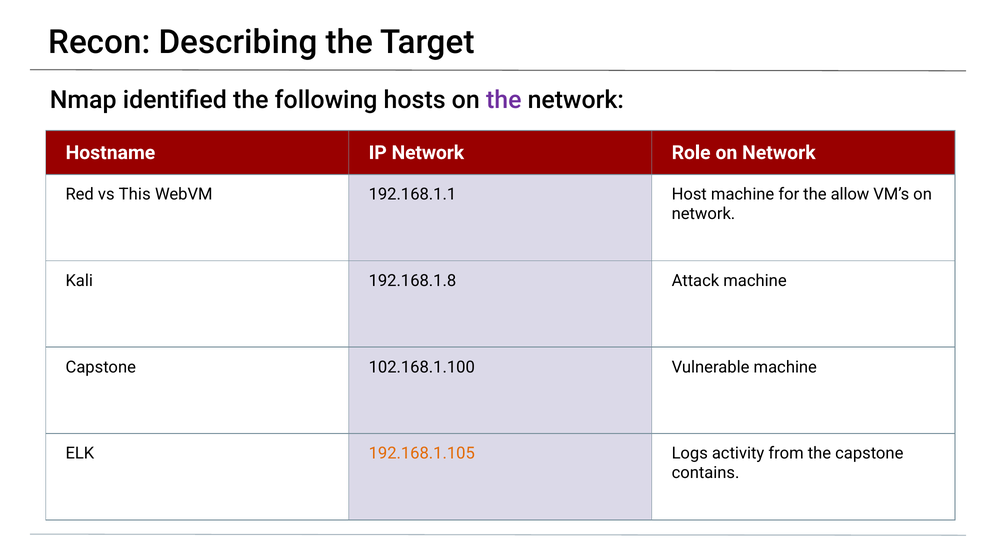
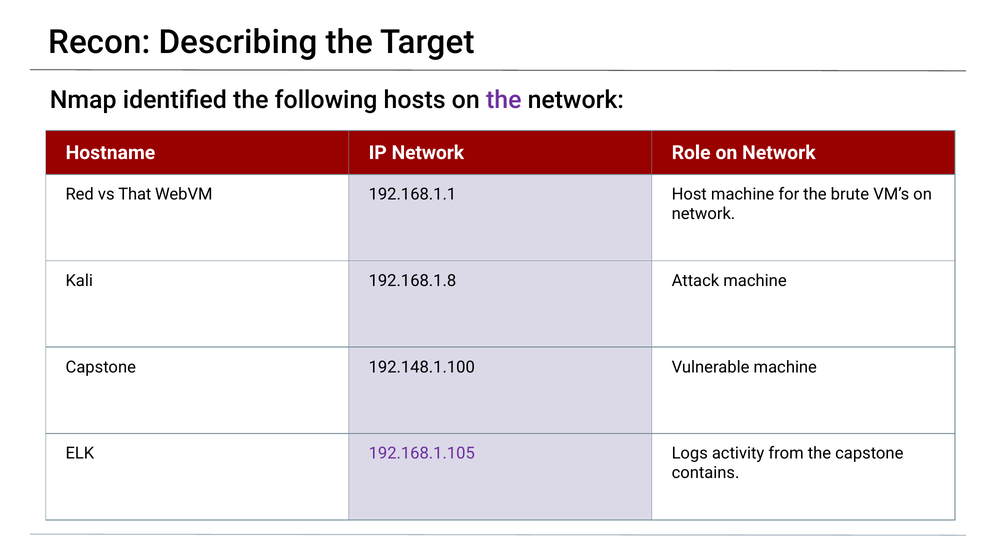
This: This -> That
allow: allow -> brute
102.168.1.100: 102.168.1.100 -> 192.148.1.100
192.168.1.105 colour: orange -> purple
